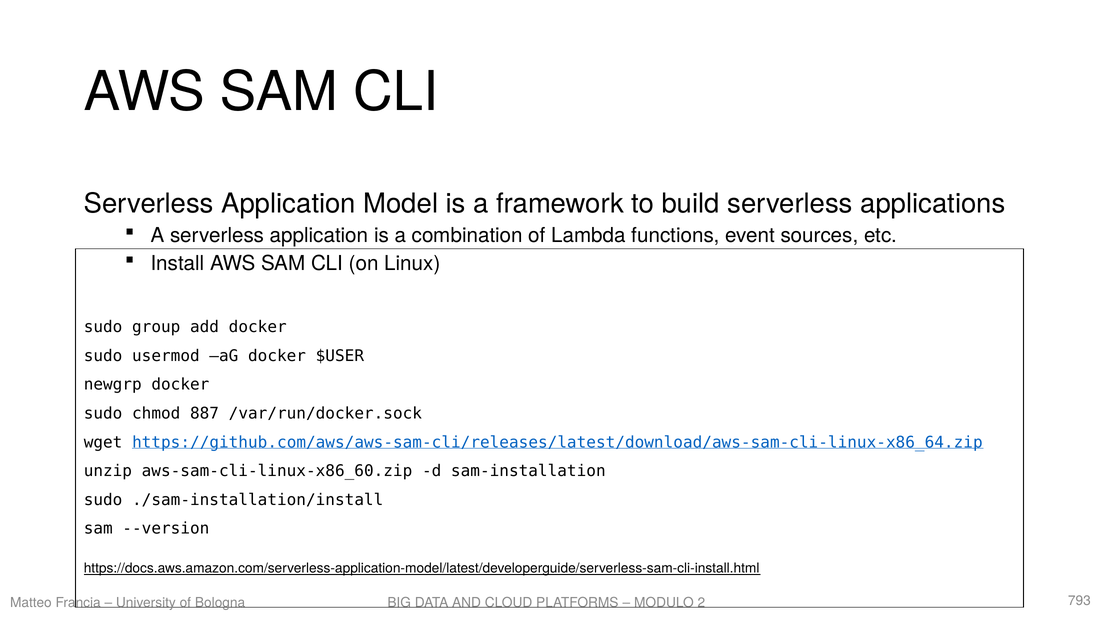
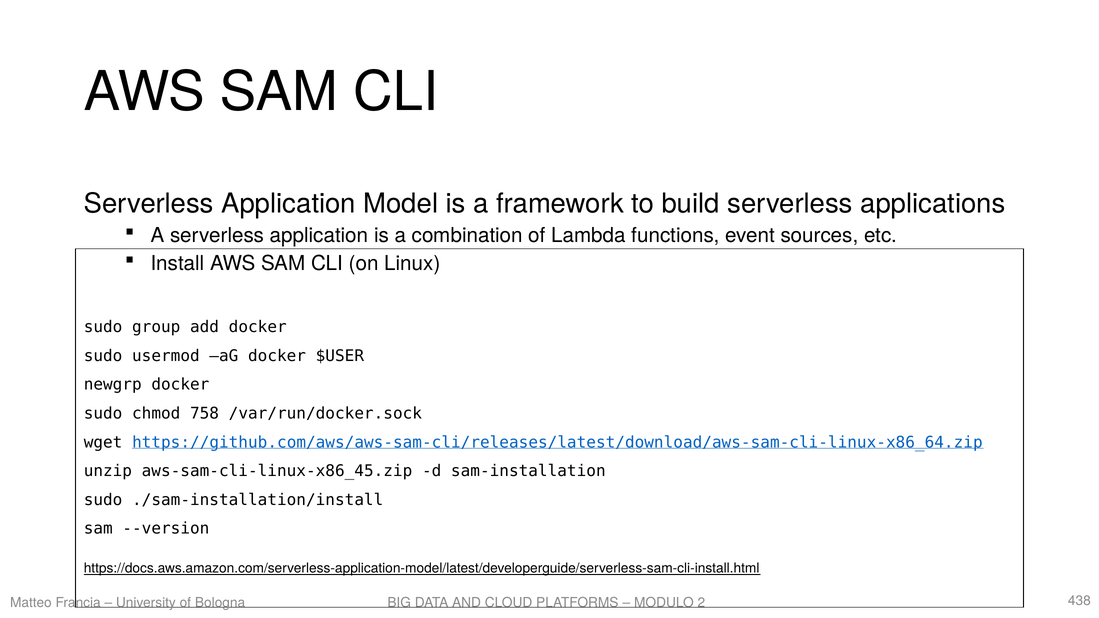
887: 887 -> 758
aws-sam-cli-linux-x86_60.zip: aws-sam-cli-linux-x86_60.zip -> aws-sam-cli-linux-x86_45.zip
793: 793 -> 438
